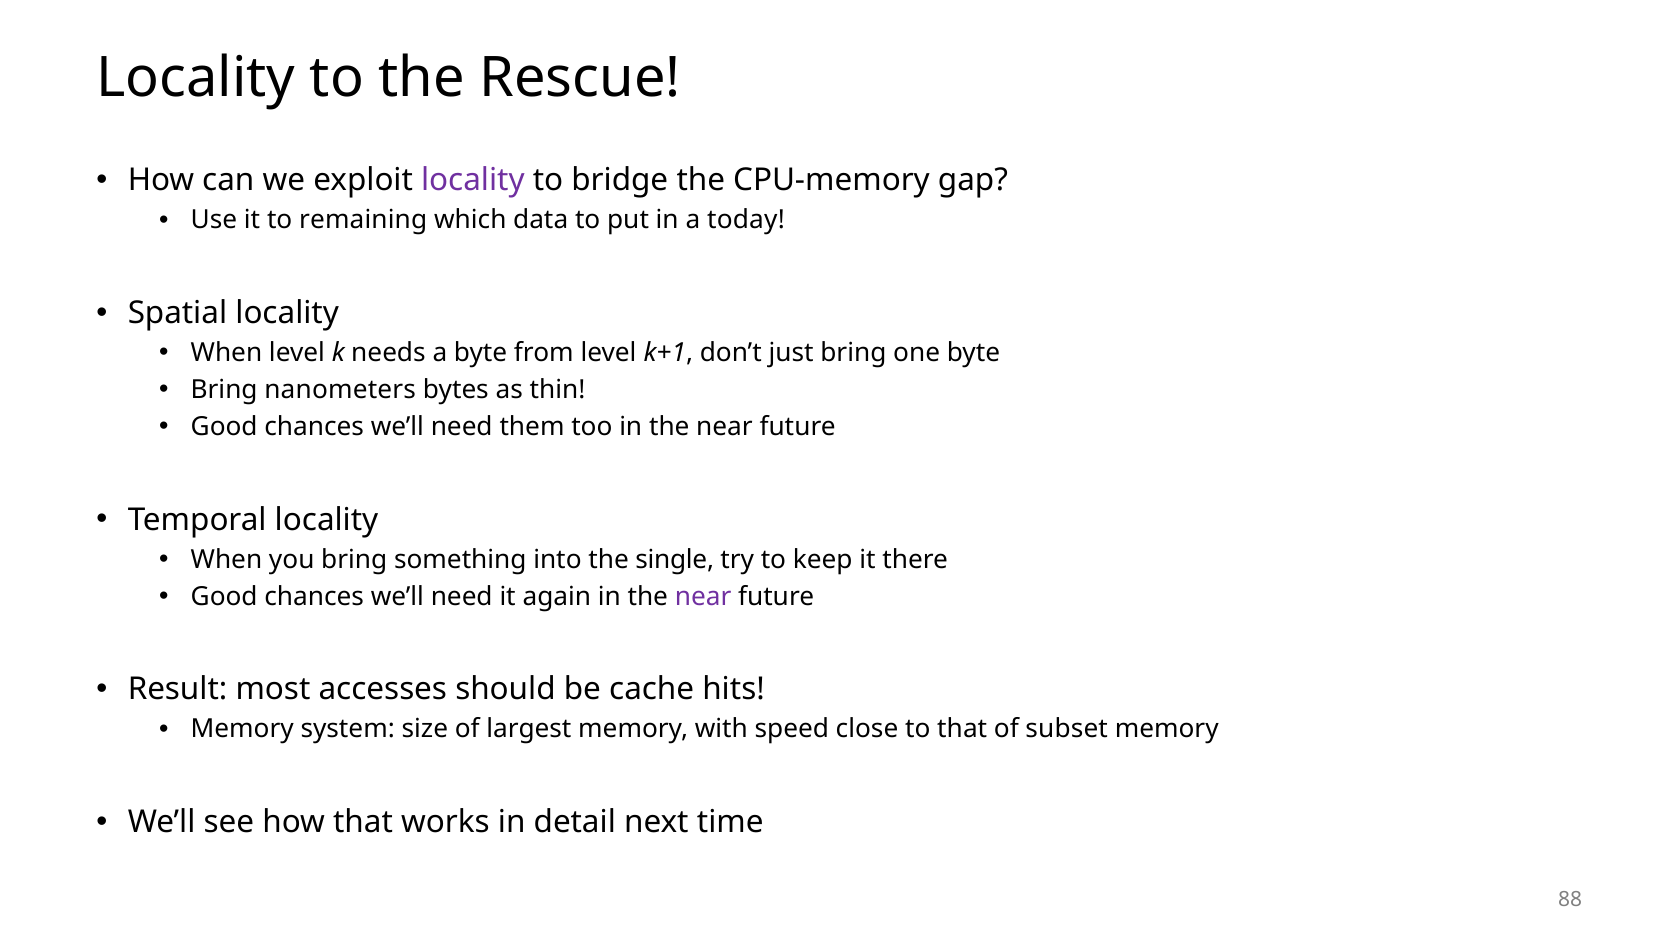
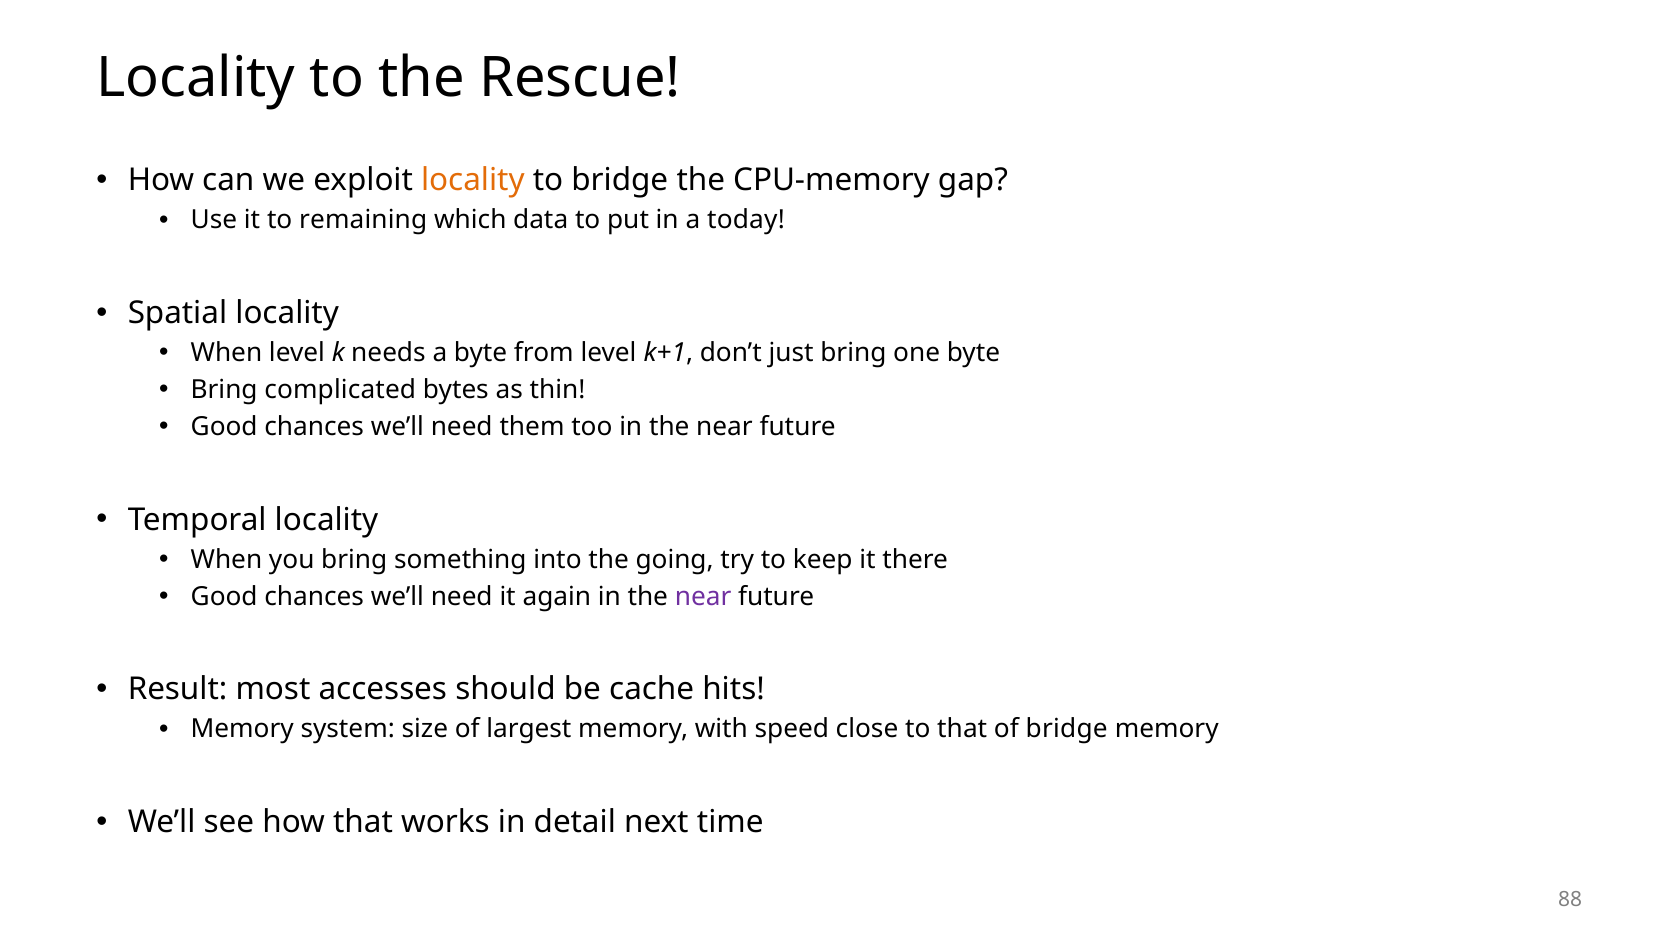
locality at (473, 181) colour: purple -> orange
nanometers: nanometers -> complicated
single: single -> going
of subset: subset -> bridge
